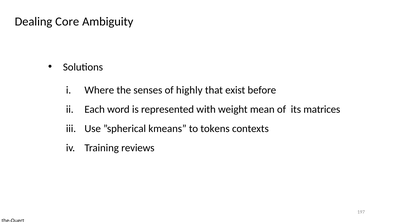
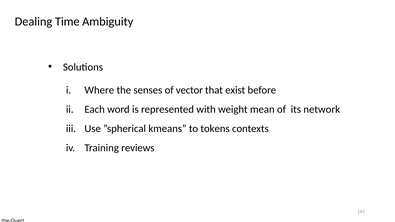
Core: Core -> Time
highly: highly -> vector
matrices: matrices -> network
